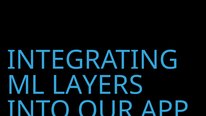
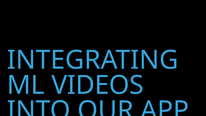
LAYERS: LAYERS -> VIDEOS
